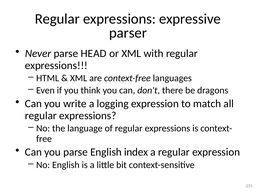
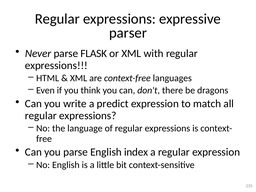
HEAD: HEAD -> FLASK
logging: logging -> predict
